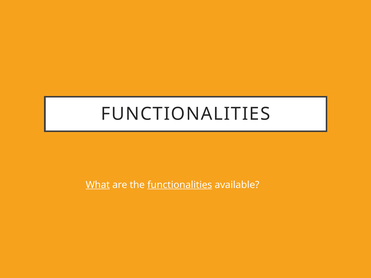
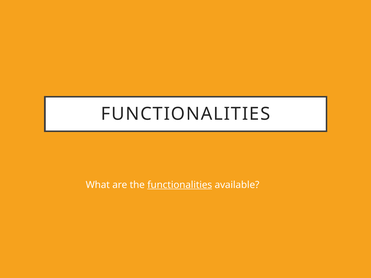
What underline: present -> none
